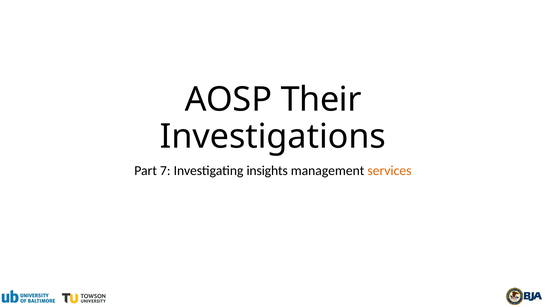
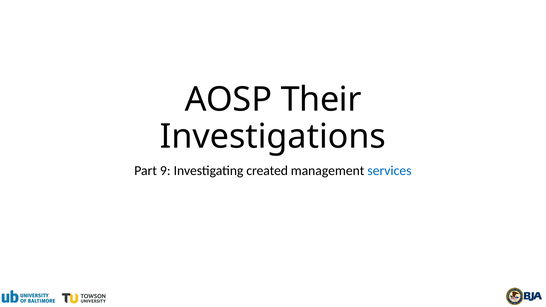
7: 7 -> 9
insights: insights -> created
services colour: orange -> blue
